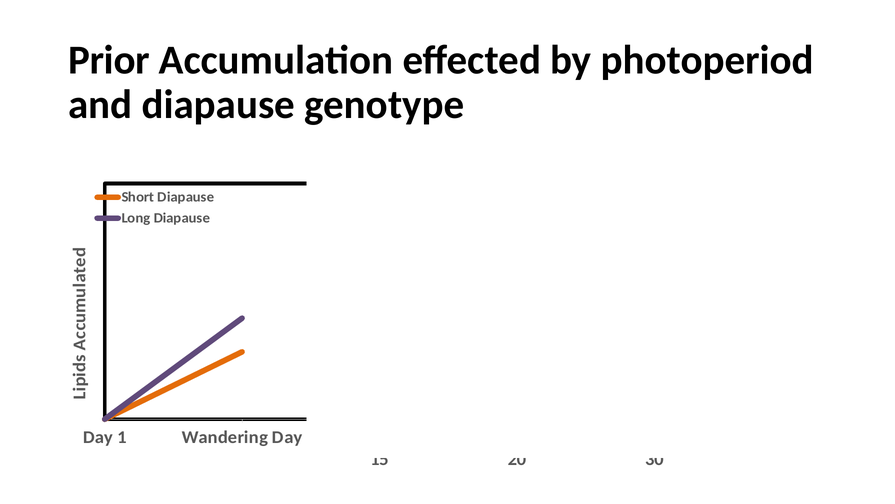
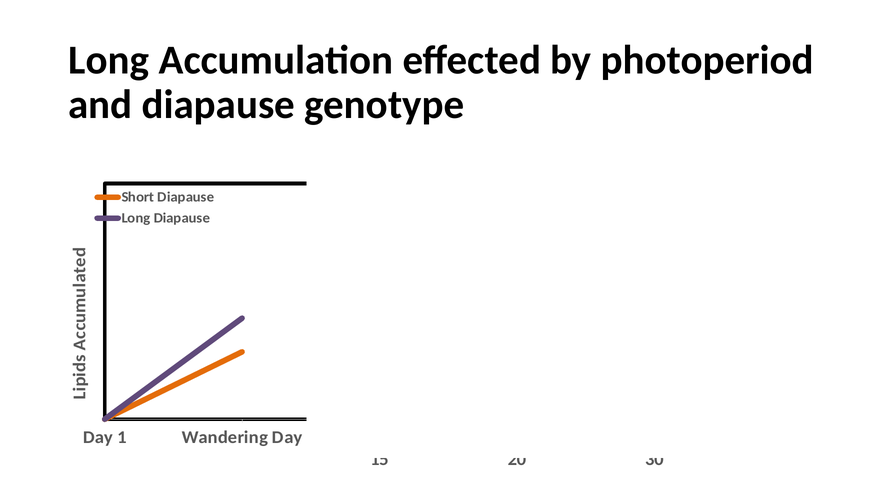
Prior at (109, 60): Prior -> Long
